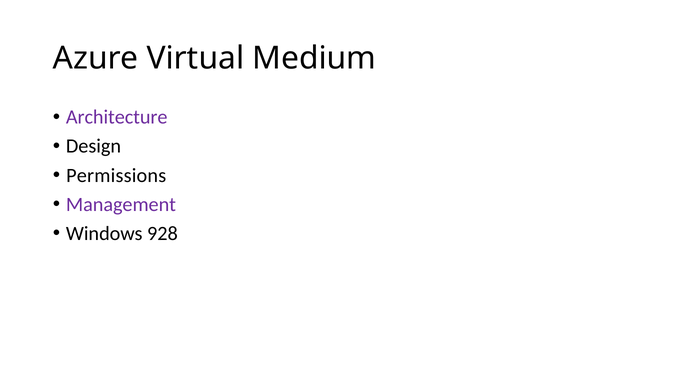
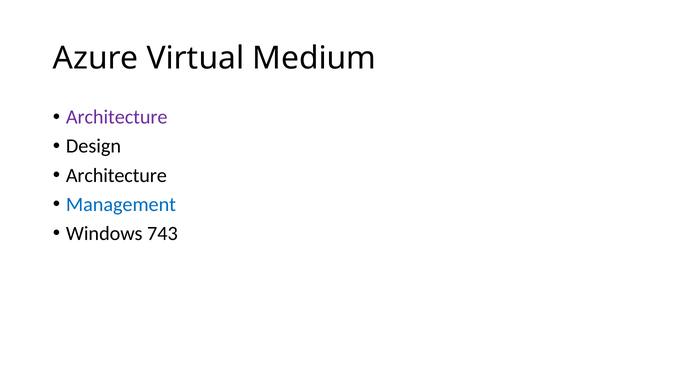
Permissions at (116, 176): Permissions -> Architecture
Management colour: purple -> blue
928: 928 -> 743
